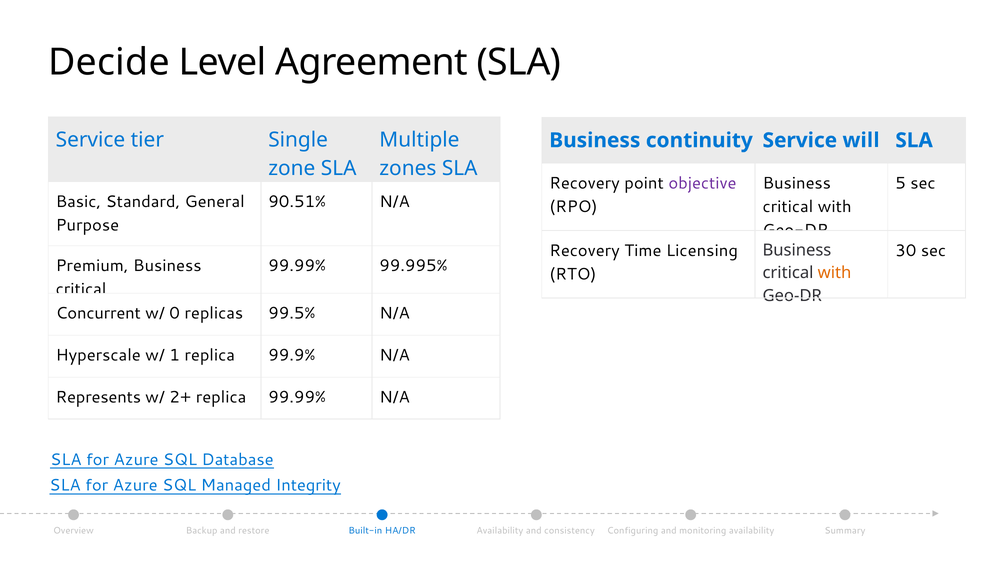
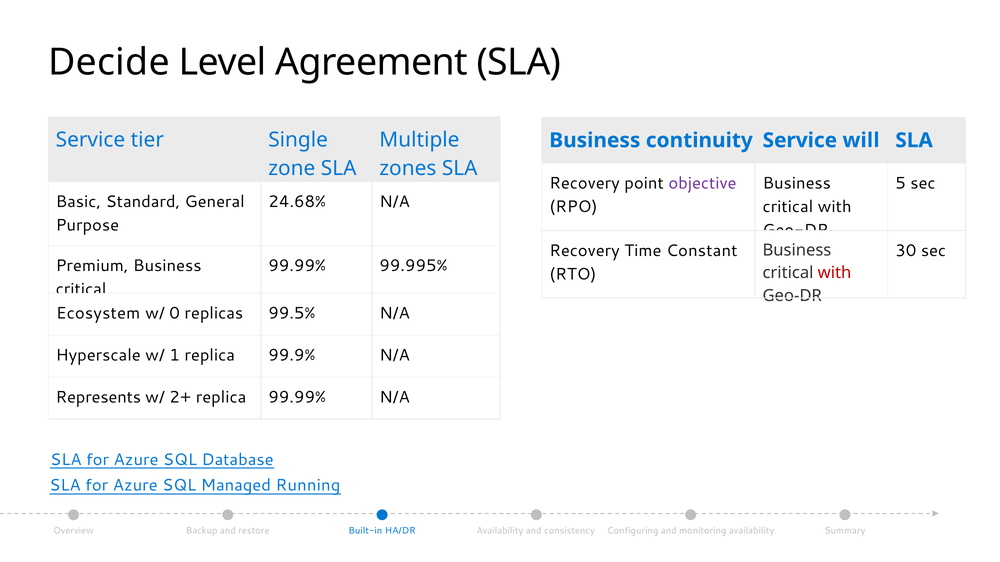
90.51%: 90.51% -> 24.68%
Licensing: Licensing -> Constant
with at (835, 273) colour: orange -> red
Concurrent: Concurrent -> Ecosystem
Integrity: Integrity -> Running
